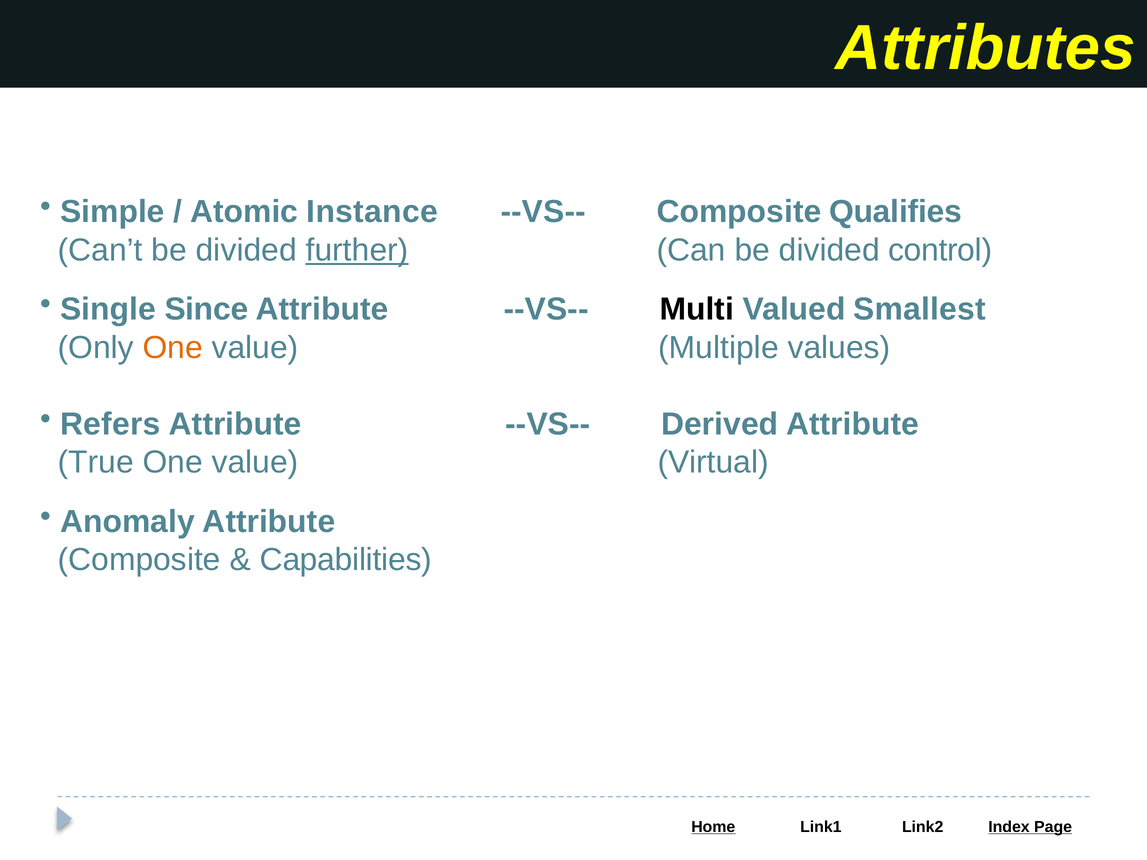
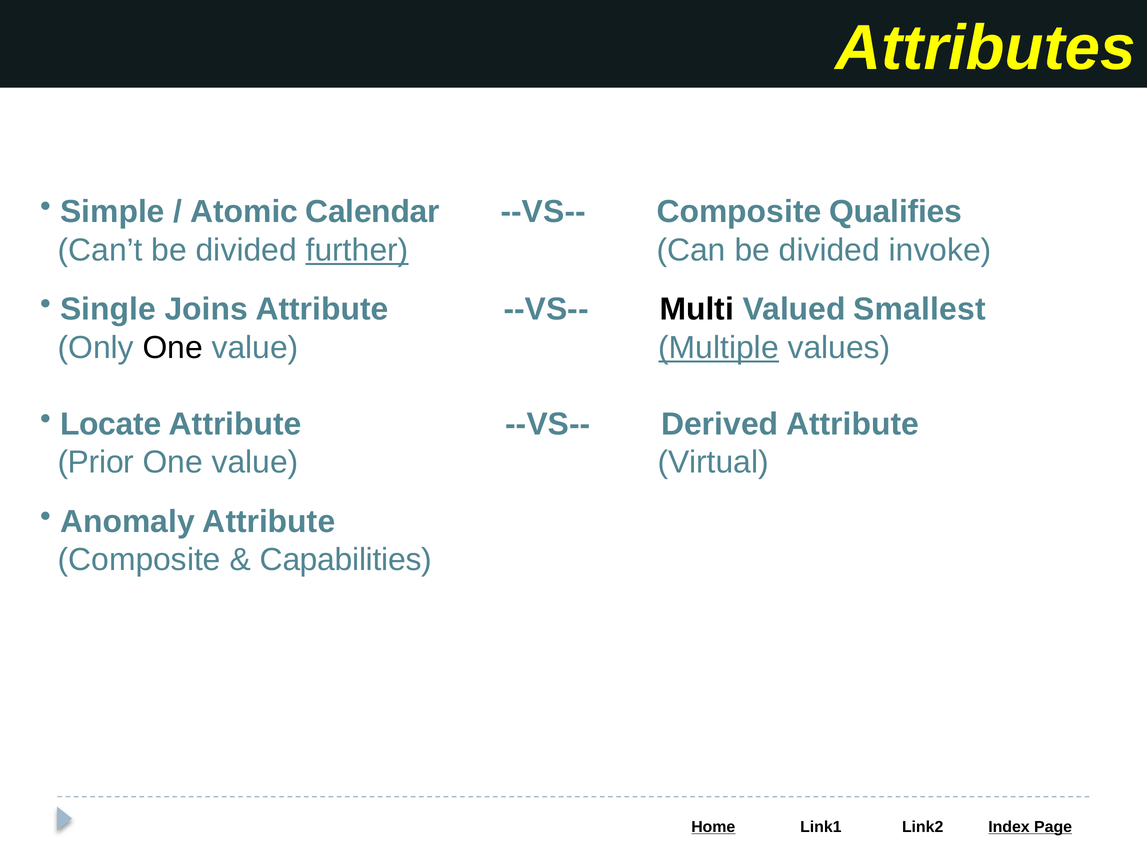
Instance: Instance -> Calendar
control: control -> invoke
Since: Since -> Joins
One at (173, 348) colour: orange -> black
Multiple underline: none -> present
Refers: Refers -> Locate
True: True -> Prior
